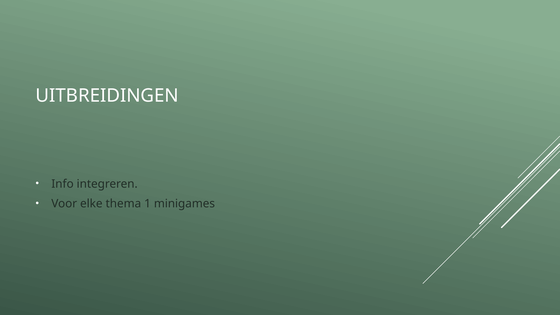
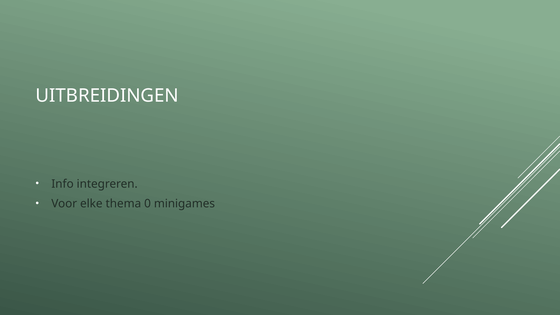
1: 1 -> 0
